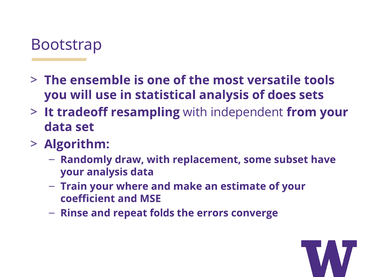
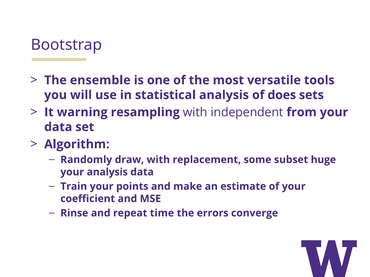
tradeoff: tradeoff -> warning
have: have -> huge
where: where -> points
folds: folds -> time
